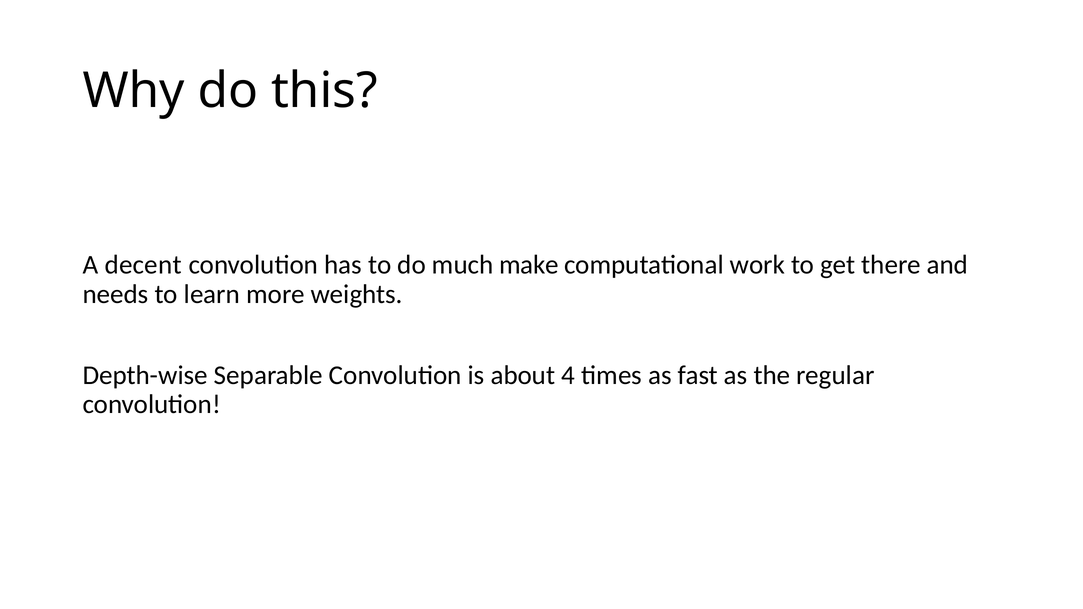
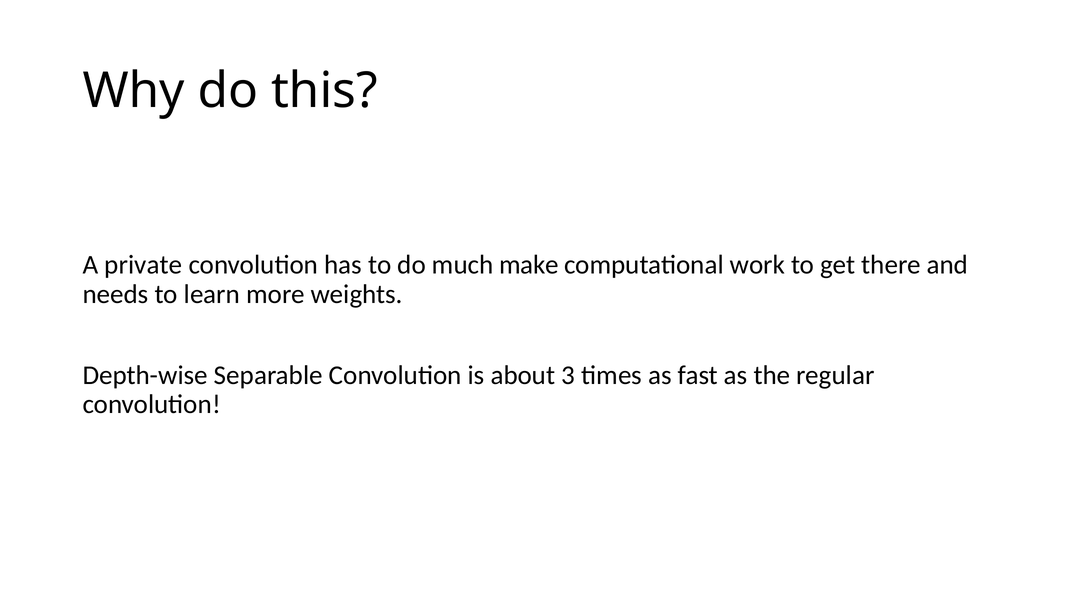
decent: decent -> private
4: 4 -> 3
